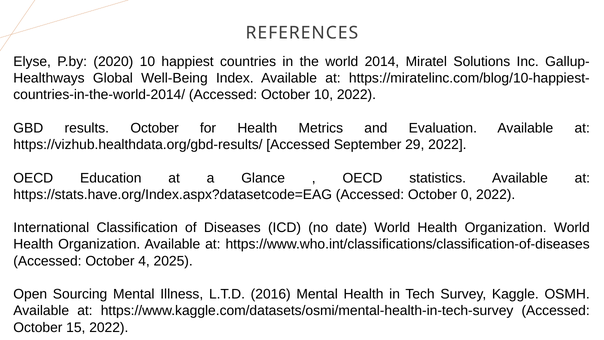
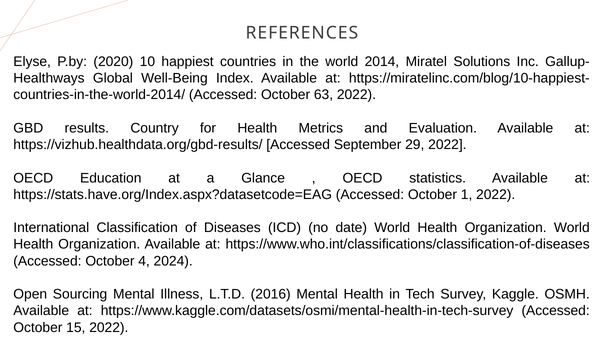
October 10: 10 -> 63
results October: October -> Country
0: 0 -> 1
2025: 2025 -> 2024
